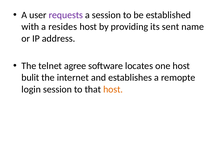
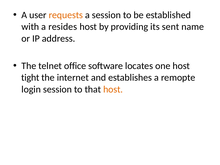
requests colour: purple -> orange
agree: agree -> office
bulit: bulit -> tight
